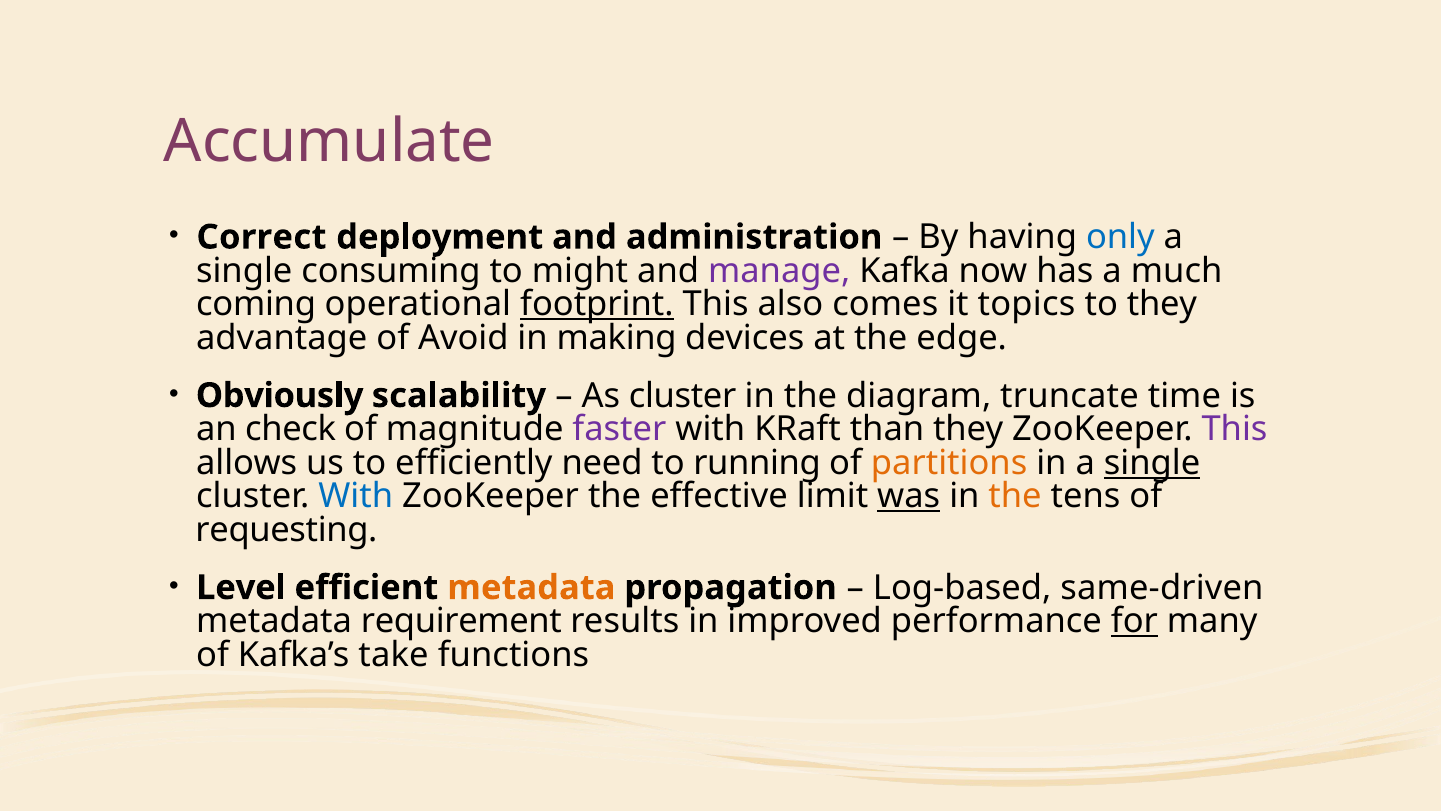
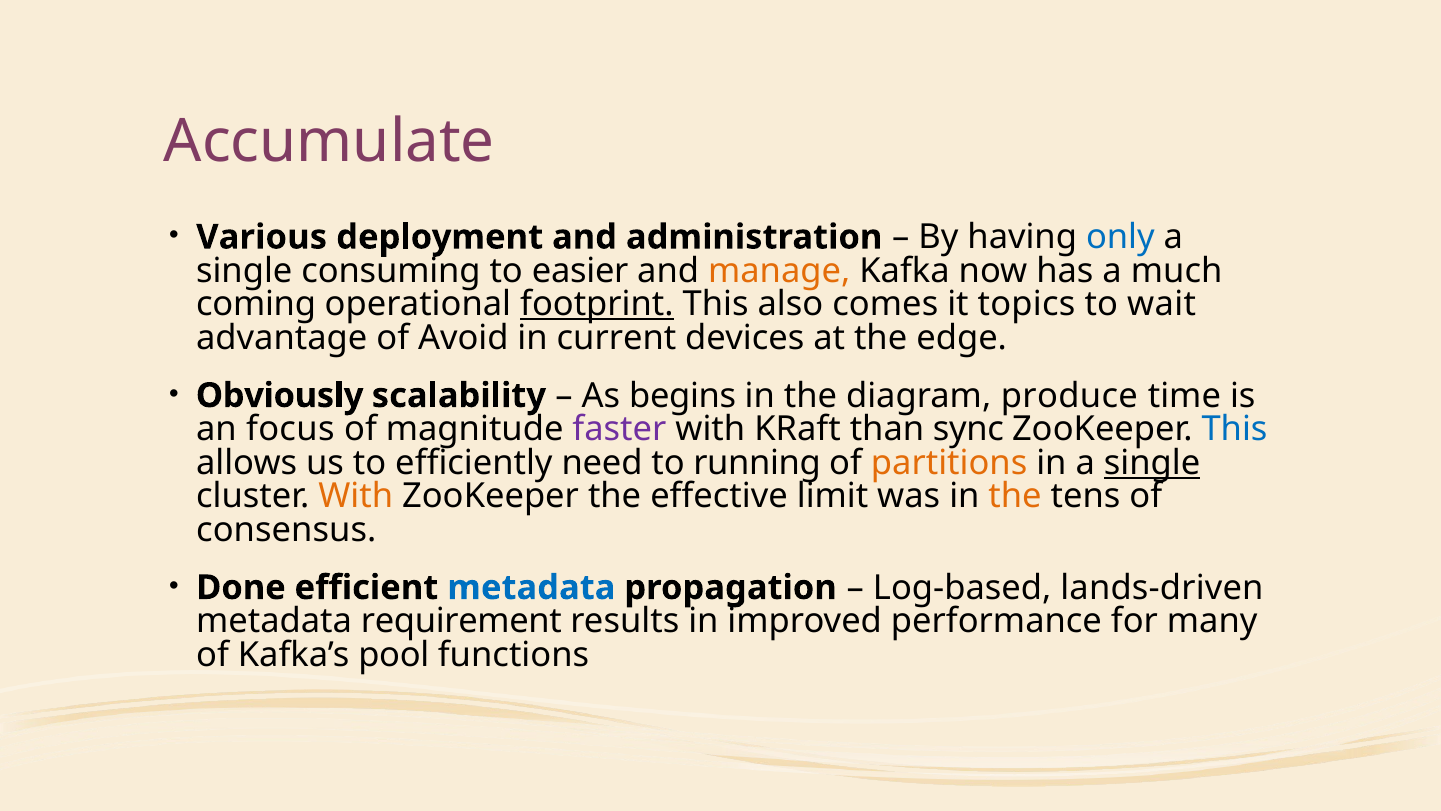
Correct: Correct -> Various
might: might -> easier
manage colour: purple -> orange
to they: they -> wait
making: making -> current
As cluster: cluster -> begins
truncate: truncate -> produce
check: check -> focus
than they: they -> sync
This at (1234, 429) colour: purple -> blue
With at (356, 496) colour: blue -> orange
was underline: present -> none
requesting: requesting -> consensus
Level: Level -> Done
metadata at (531, 587) colour: orange -> blue
same-driven: same-driven -> lands-driven
for underline: present -> none
take: take -> pool
